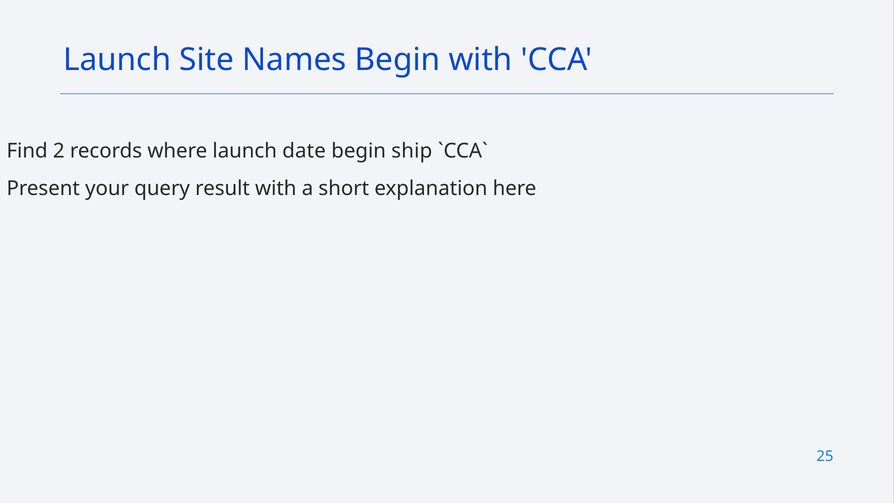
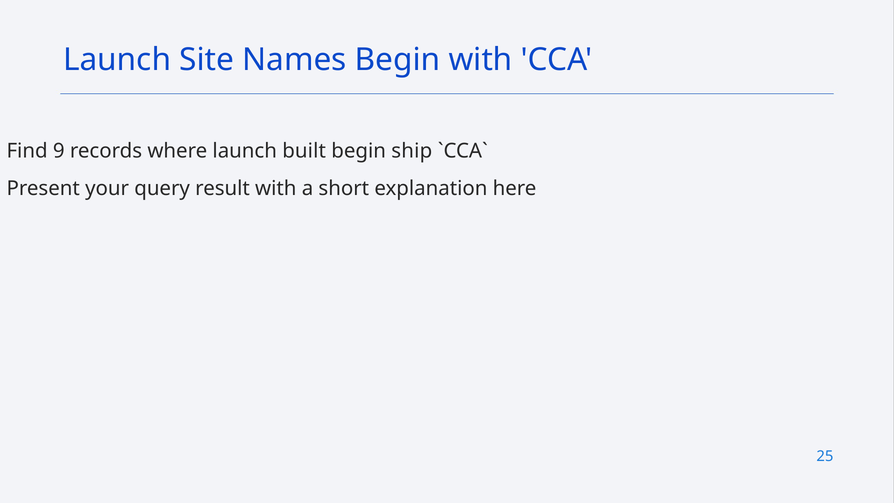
2: 2 -> 9
date: date -> built
